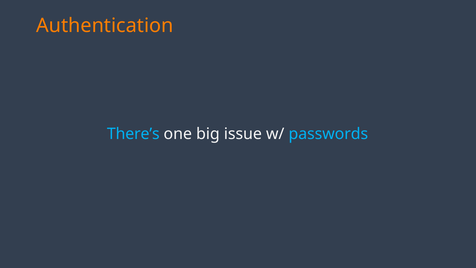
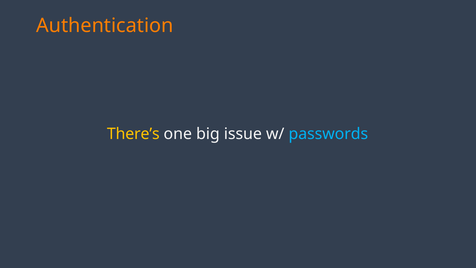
There’s colour: light blue -> yellow
